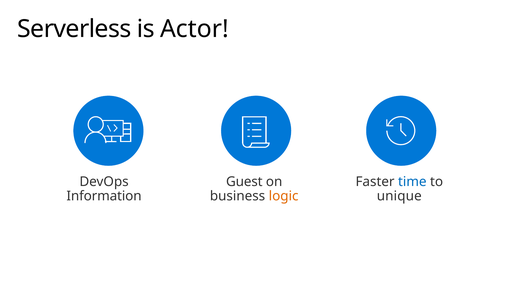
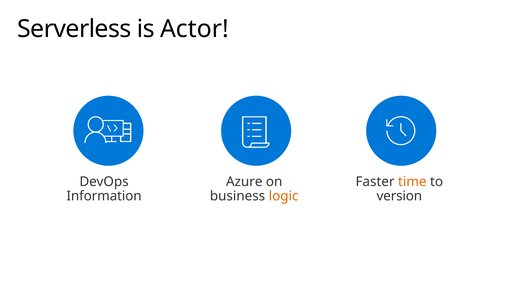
Guest: Guest -> Azure
time colour: blue -> orange
unique: unique -> version
